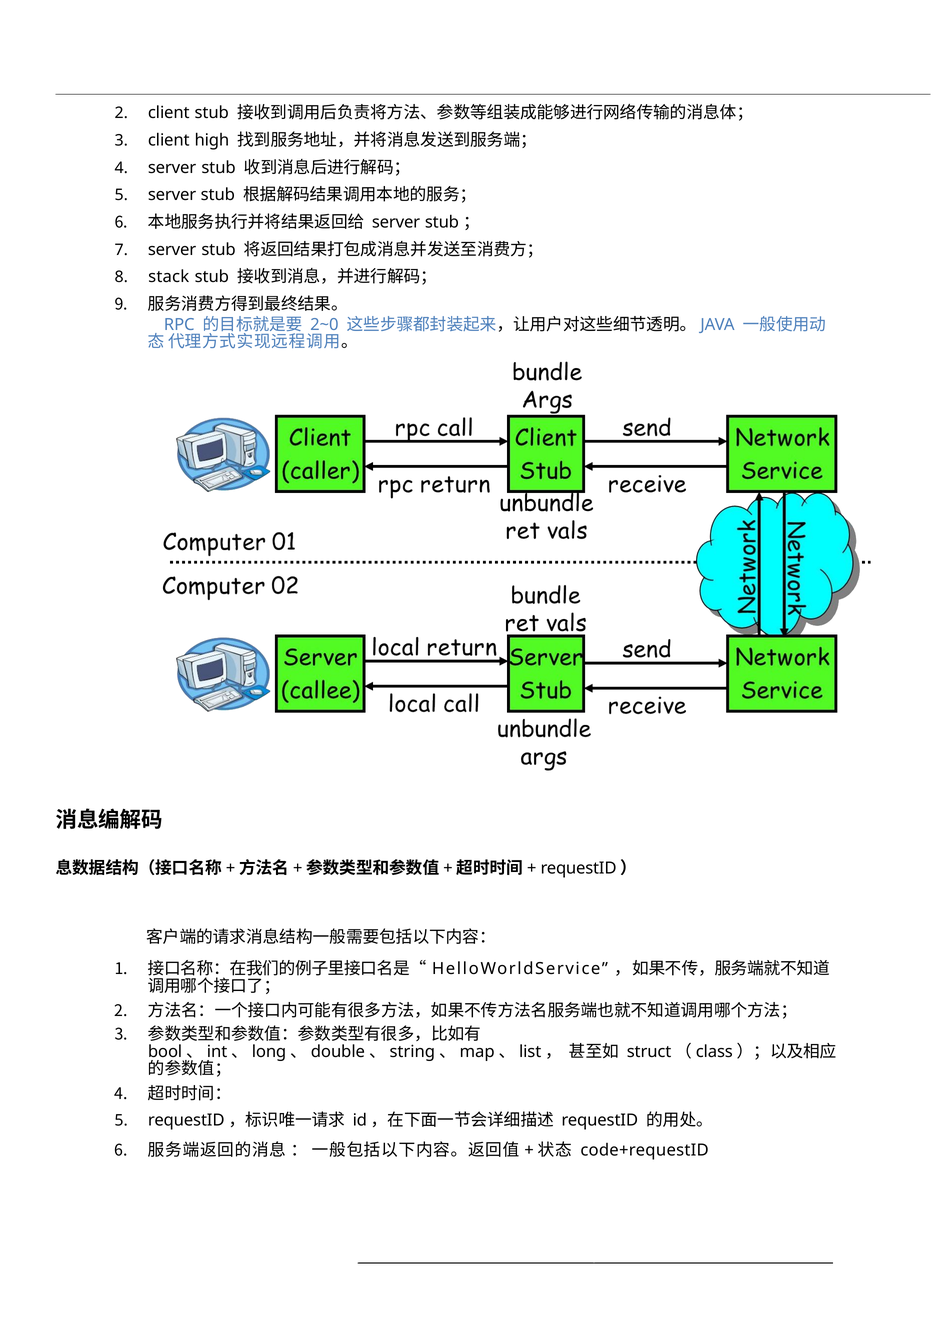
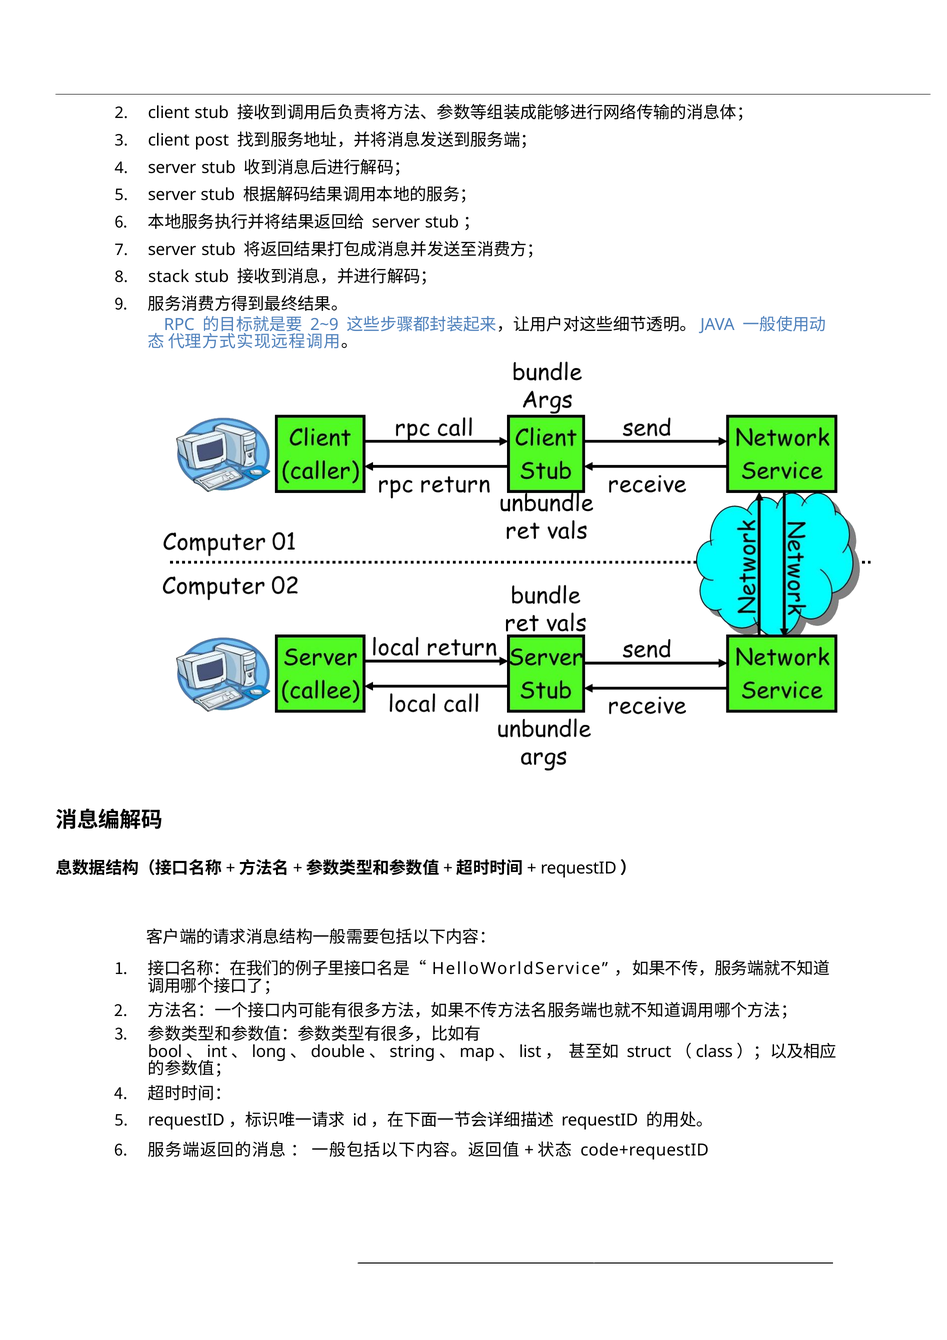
high: high -> post
2~0: 2~0 -> 2~9
